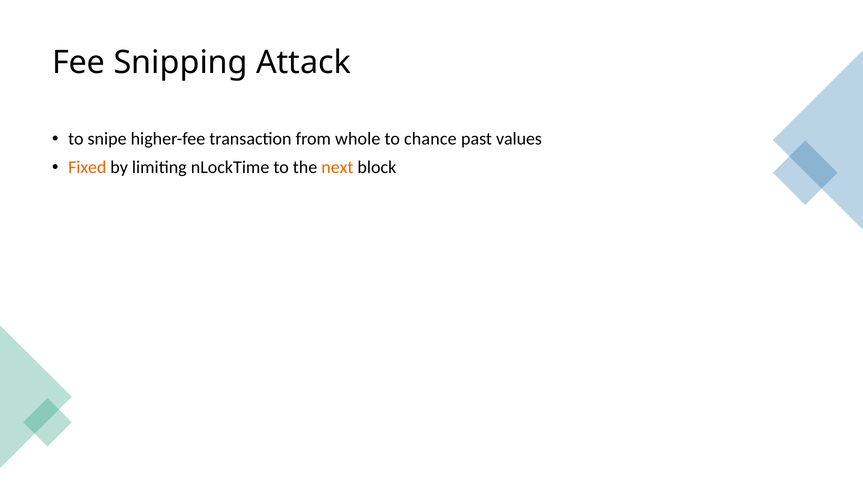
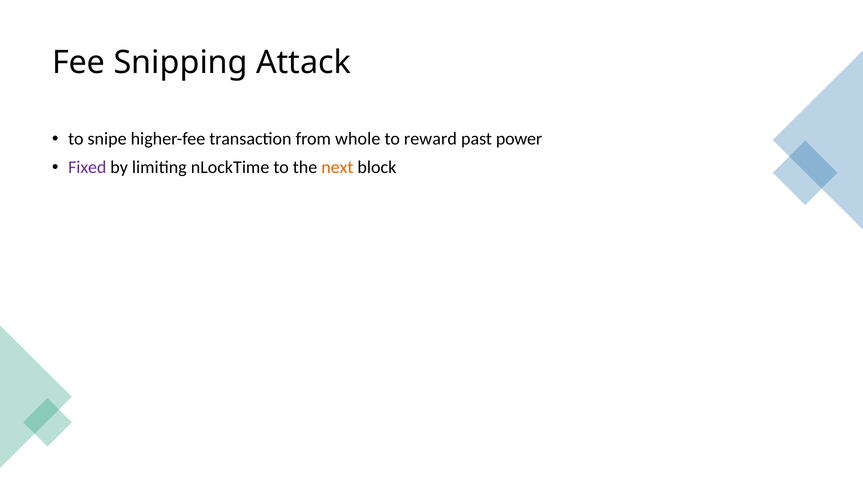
chance: chance -> reward
values: values -> power
Fixed colour: orange -> purple
